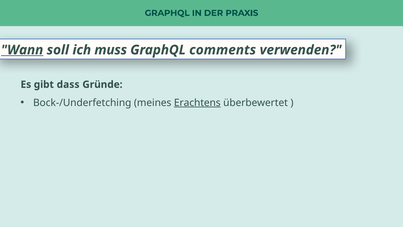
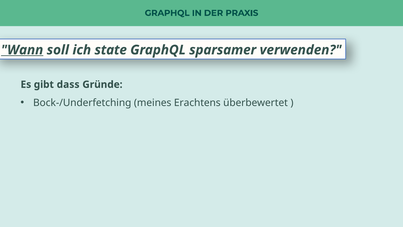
muss: muss -> state
comments: comments -> sparsamer
Erachtens underline: present -> none
